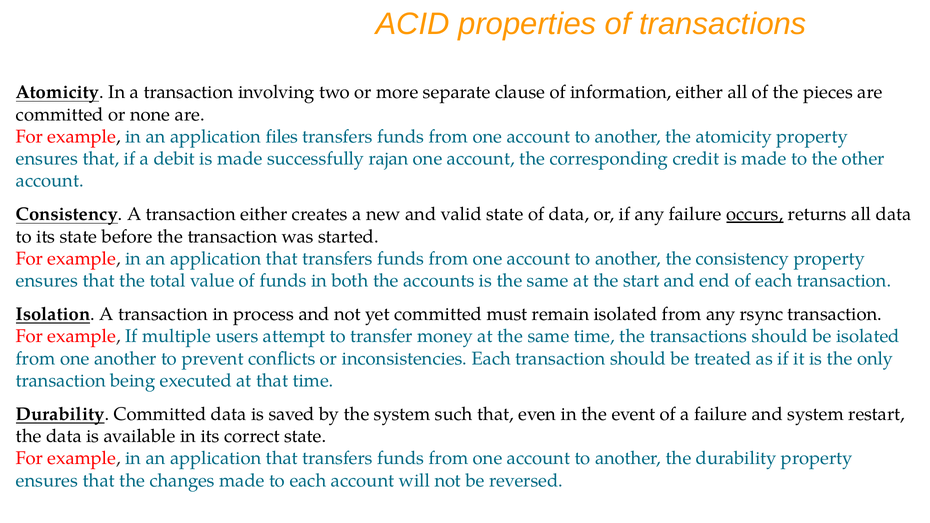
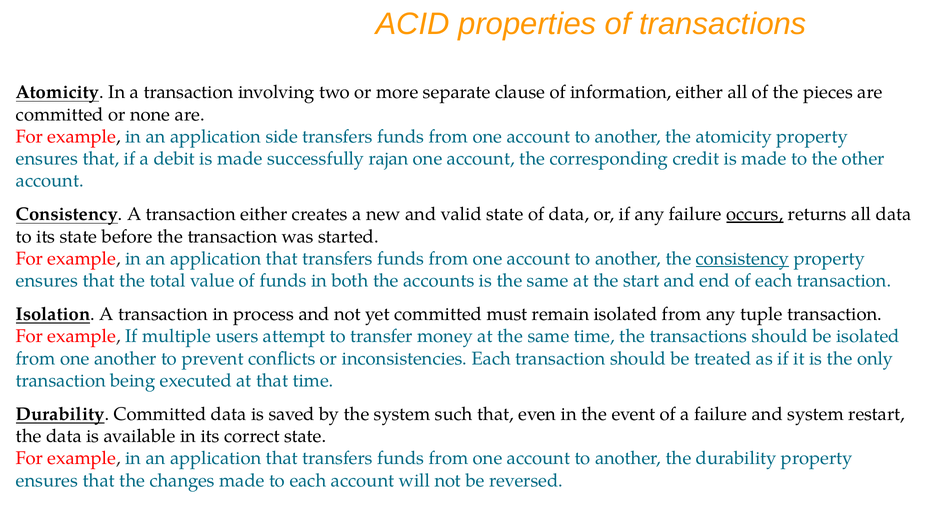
files: files -> side
consistency at (742, 259) underline: none -> present
rsync: rsync -> tuple
